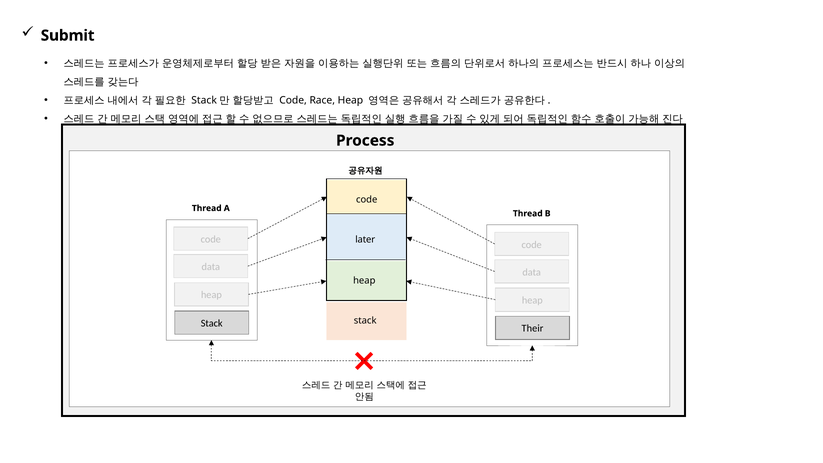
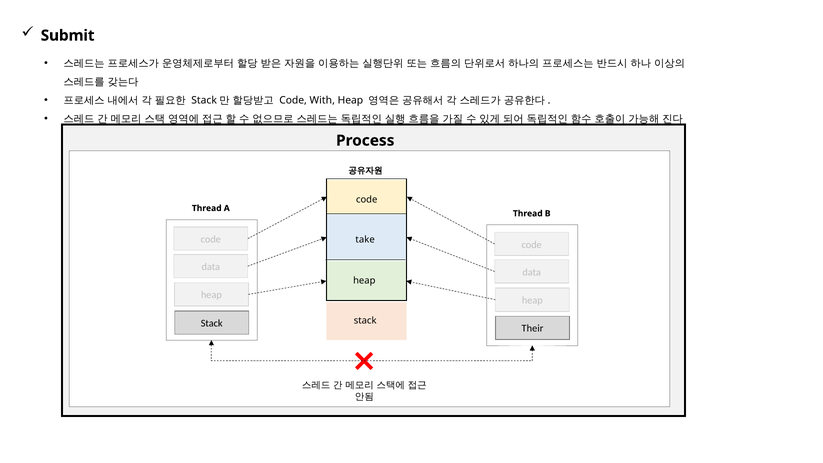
Race: Race -> With
later: later -> take
